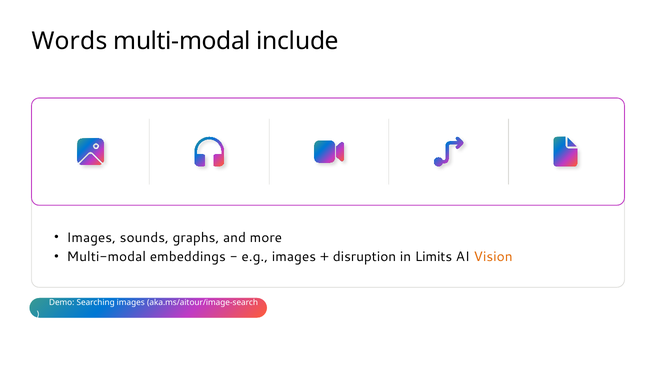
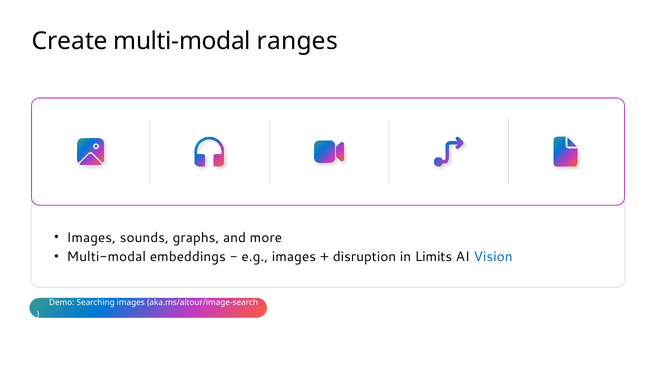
Words: Words -> Create
include: include -> ranges
Vision colour: orange -> blue
